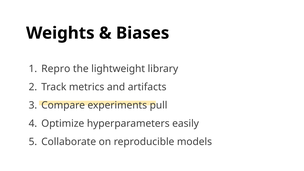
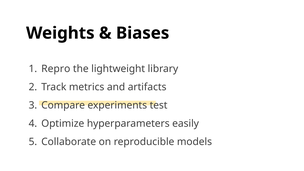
pull: pull -> test
